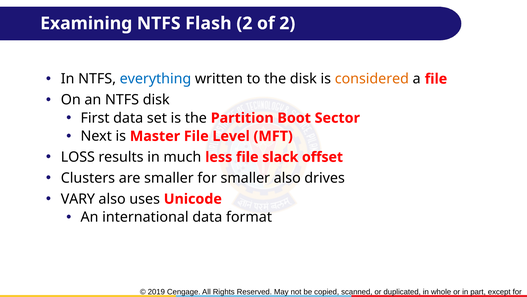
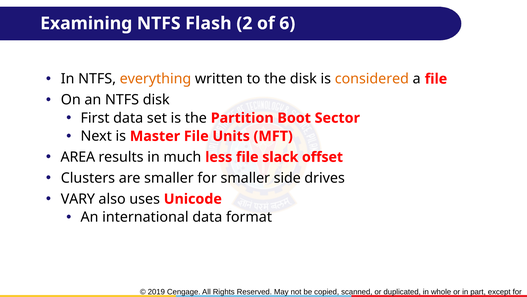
of 2: 2 -> 6
everything colour: blue -> orange
Level: Level -> Units
LOSS: LOSS -> AREA
smaller also: also -> side
